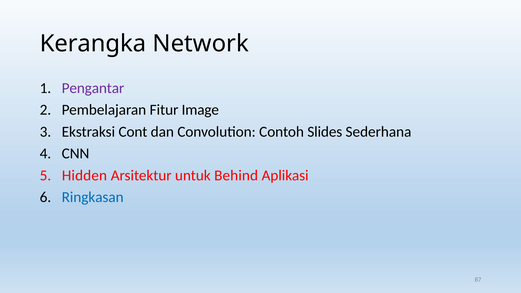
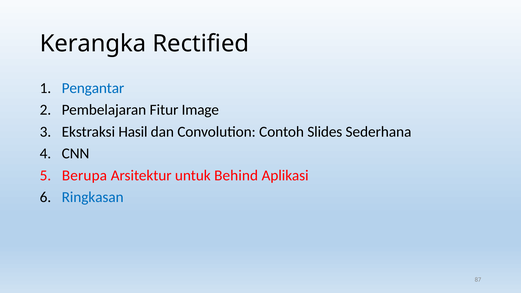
Network: Network -> Rectified
Pengantar colour: purple -> blue
Cont: Cont -> Hasil
Hidden: Hidden -> Berupa
